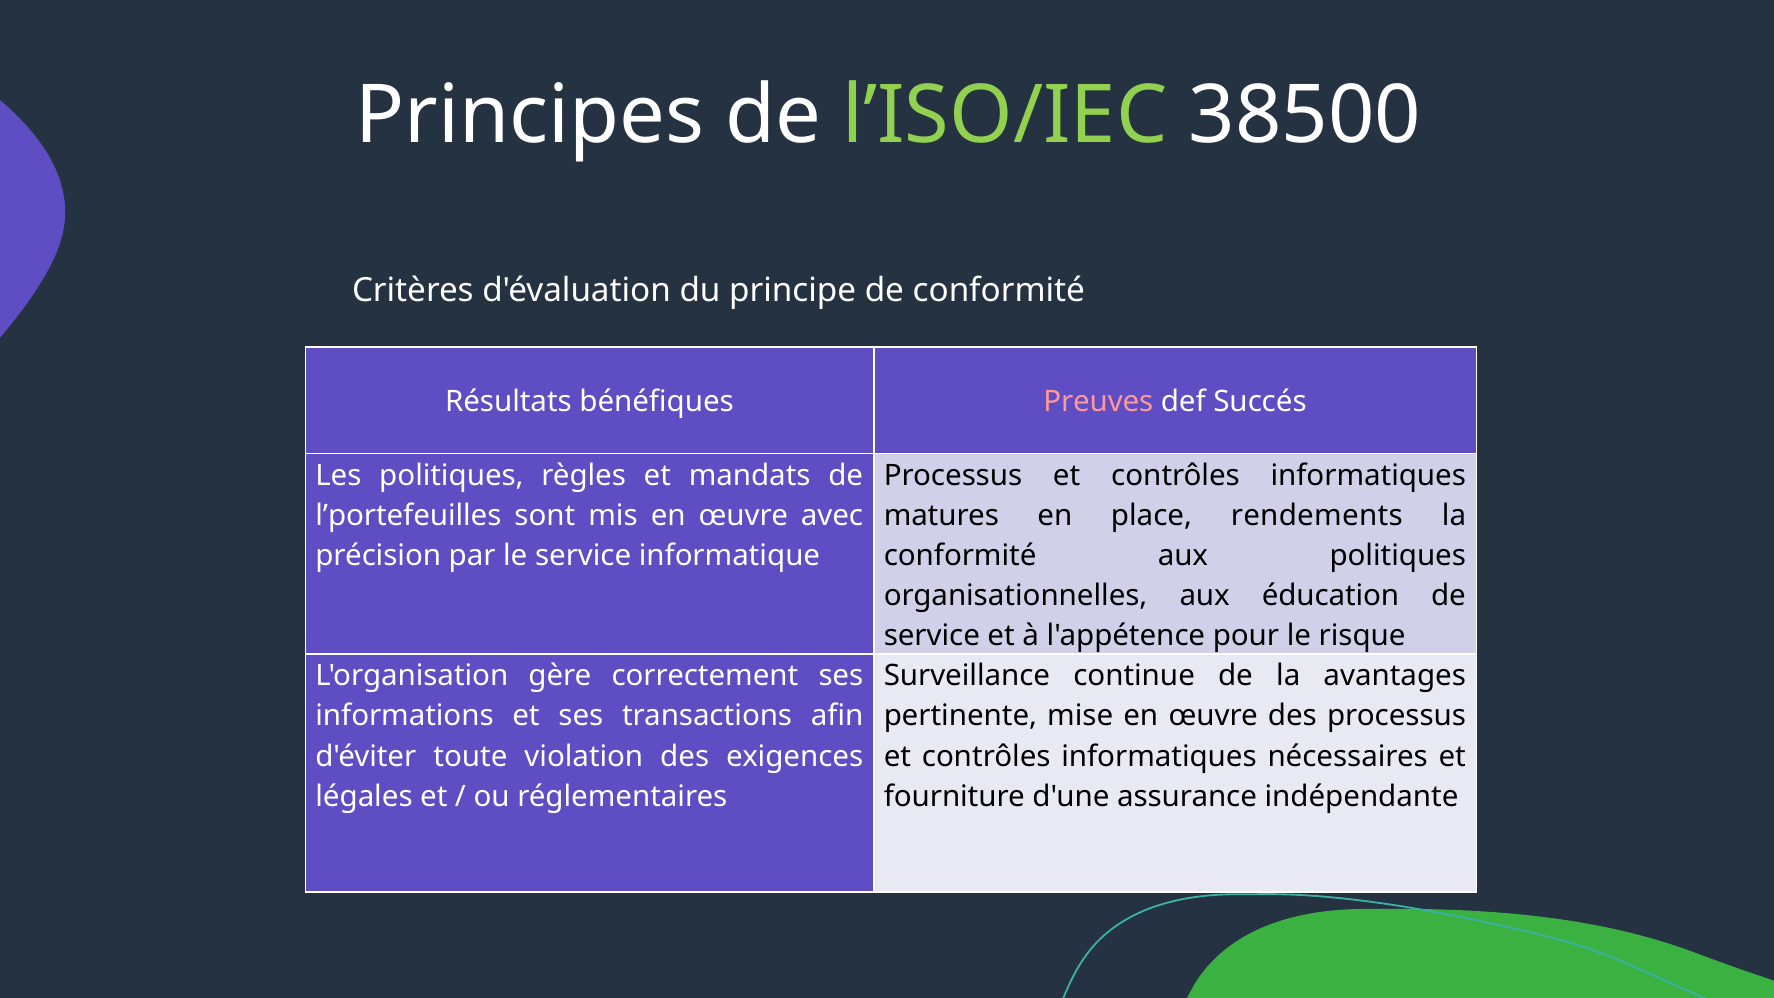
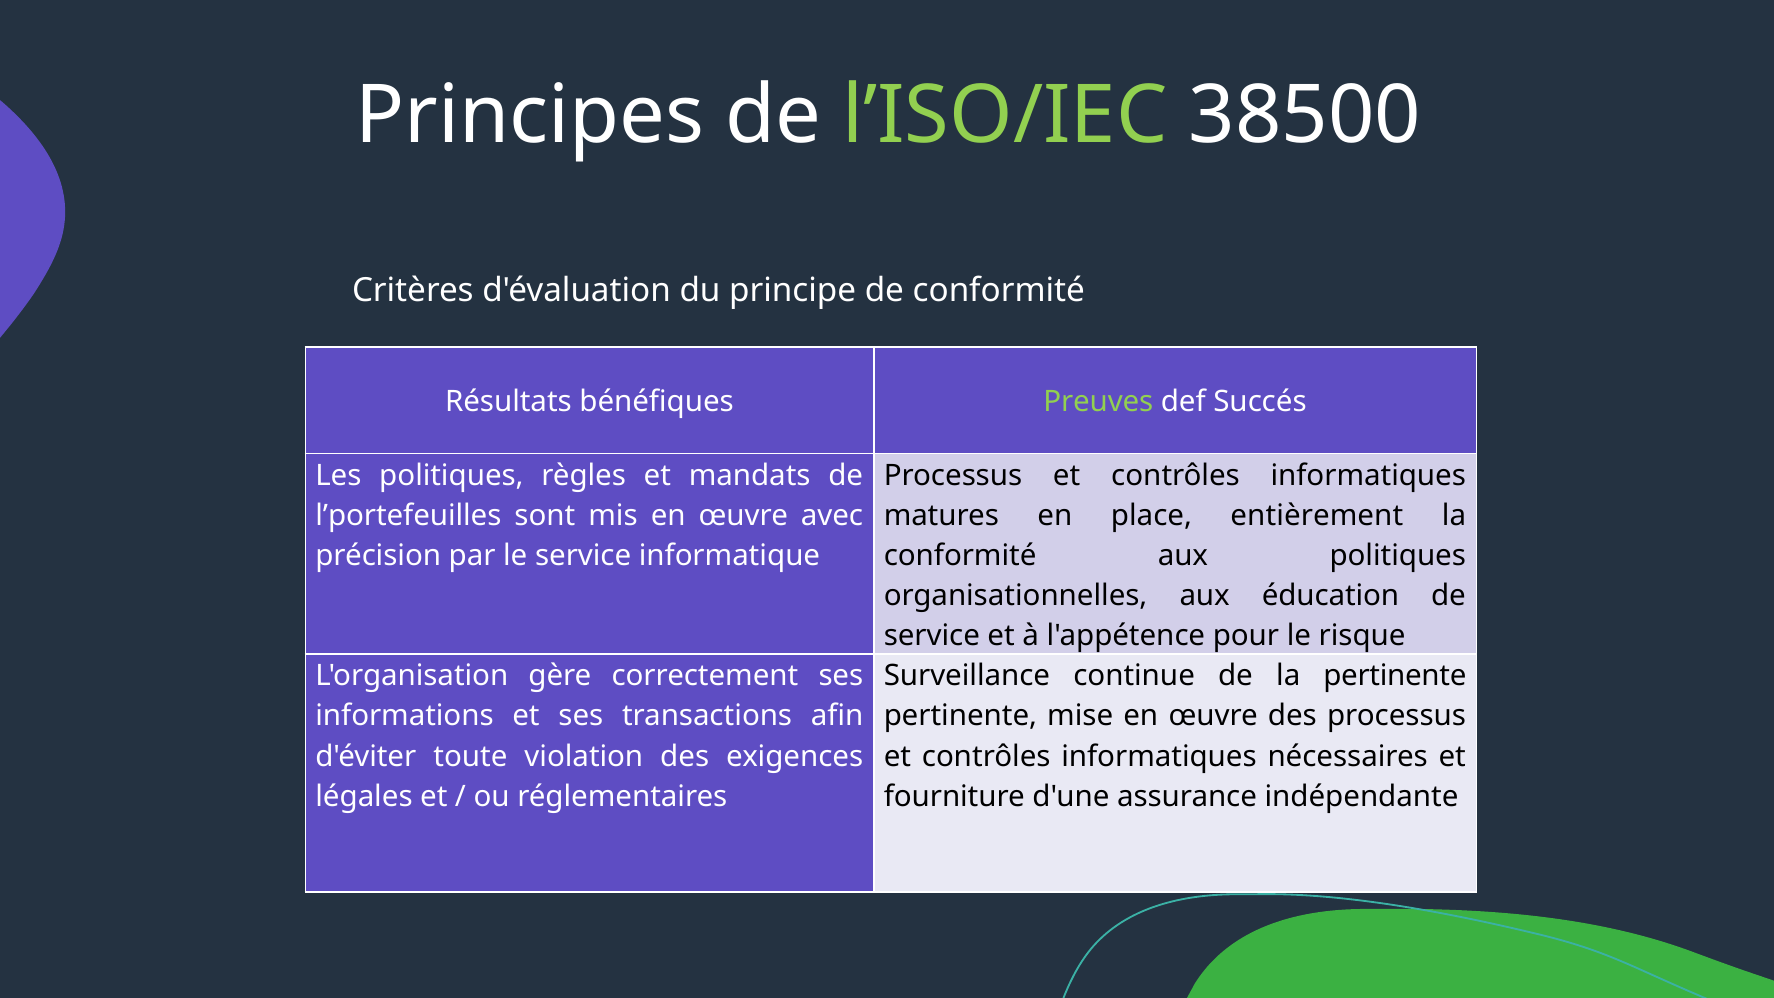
Preuves colour: pink -> light green
rendements: rendements -> entièrement
la avantages: avantages -> pertinente
